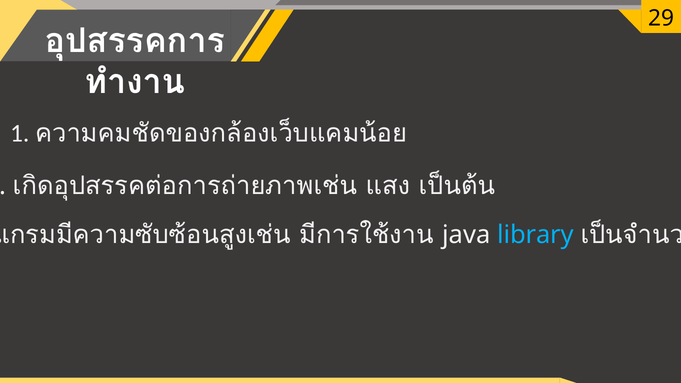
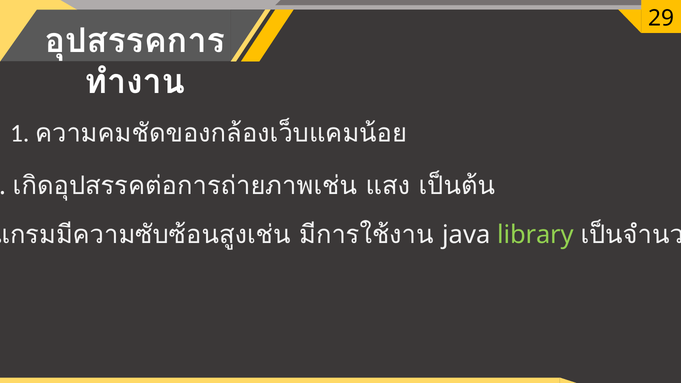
library colour: light blue -> light green
